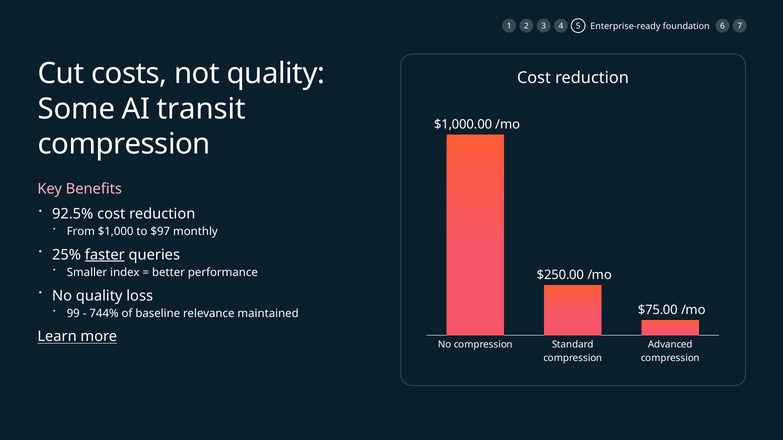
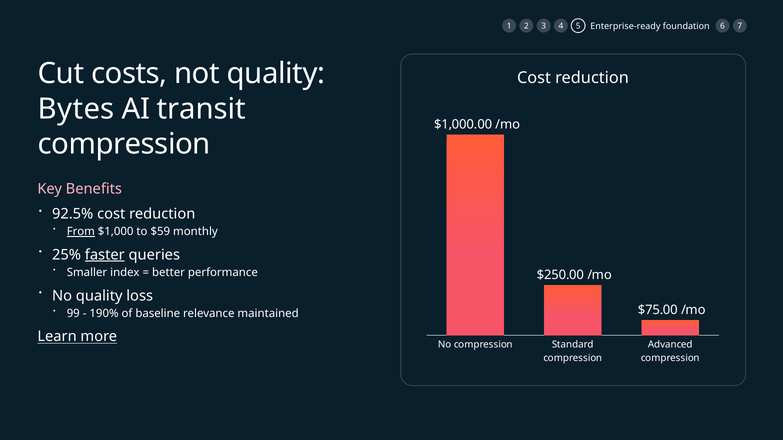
Some: Some -> Bytes
From underline: none -> present
$97: $97 -> $59
744%: 744% -> 190%
